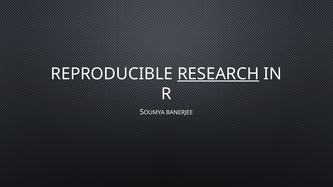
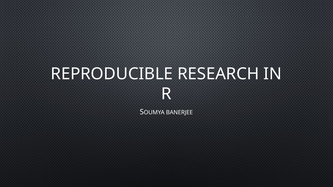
RESEARCH underline: present -> none
